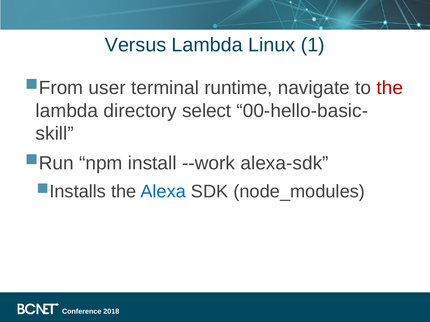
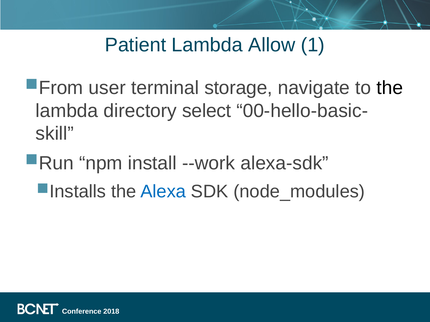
Versus: Versus -> Patient
Linux: Linux -> Allow
runtime: runtime -> storage
the at (390, 88) colour: red -> black
